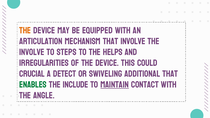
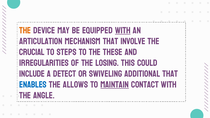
with at (123, 30) underline: none -> present
involve at (32, 52): involve -> crucial
helps: helps -> these
of the device: device -> losing
crucial: crucial -> include
enables colour: green -> blue
include: include -> allows
